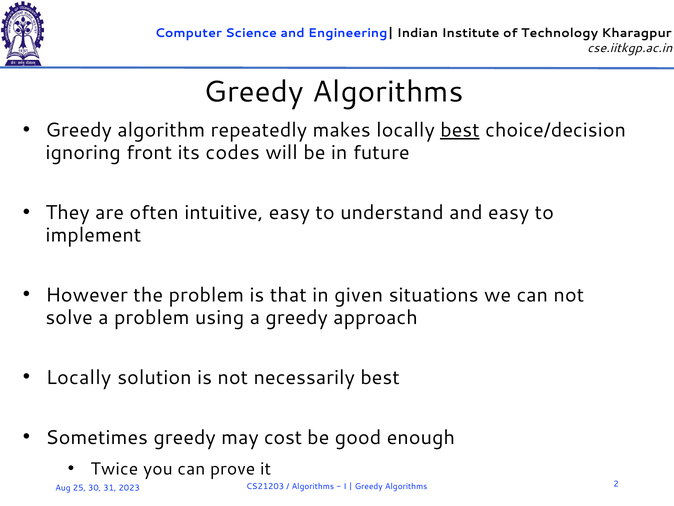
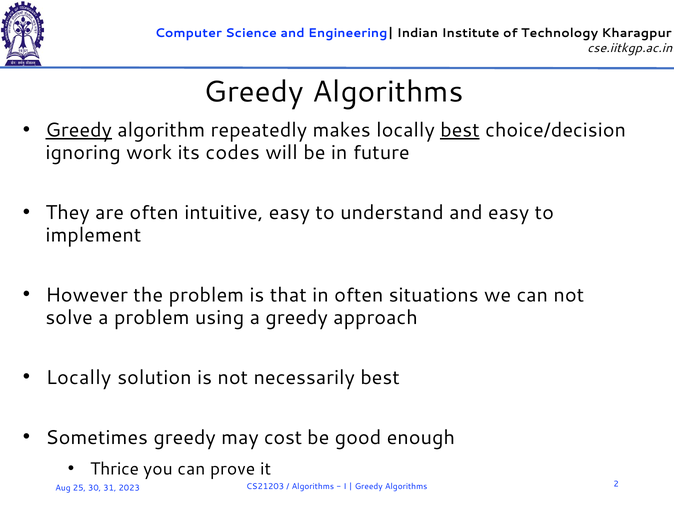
Greedy at (79, 130) underline: none -> present
front: front -> work
in given: given -> often
Twice: Twice -> Thrice
